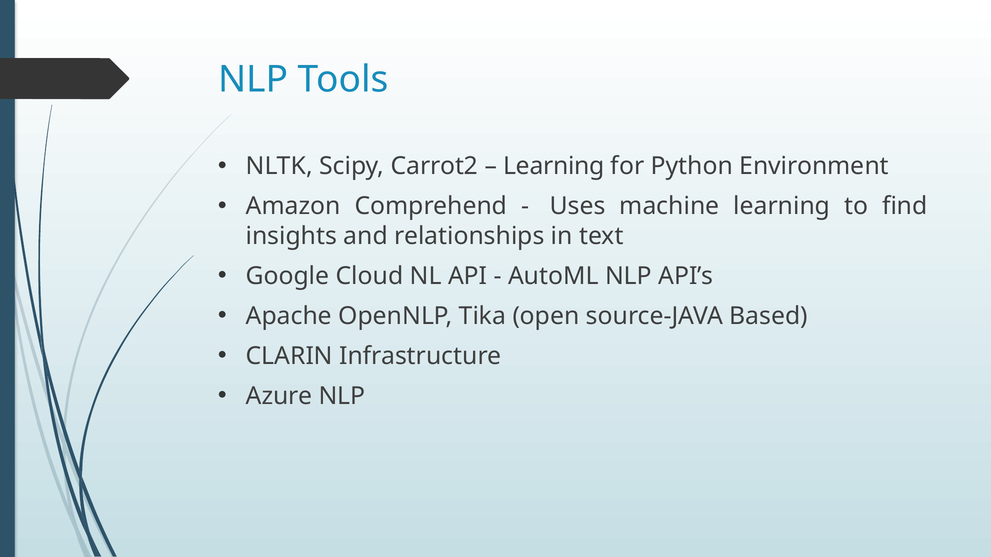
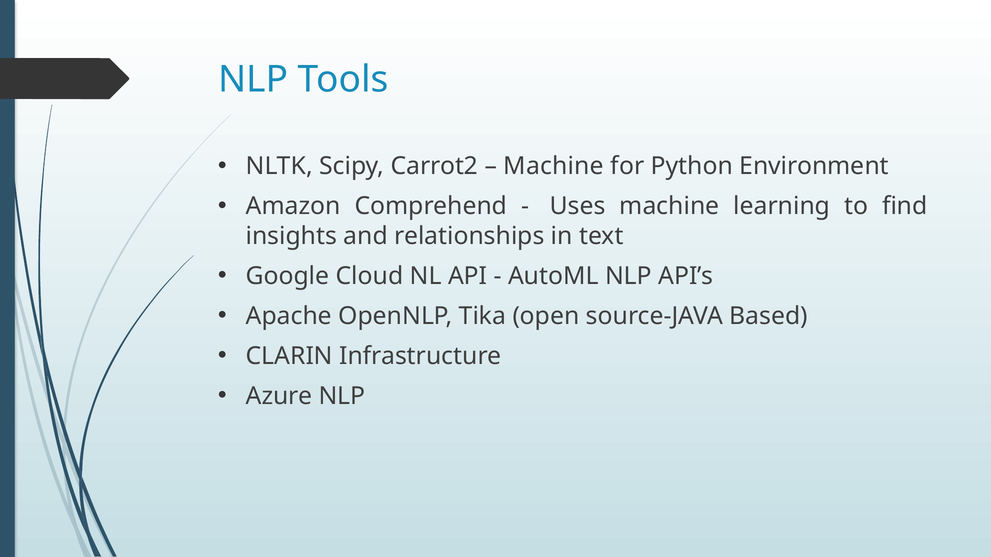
Learning at (554, 166): Learning -> Machine
